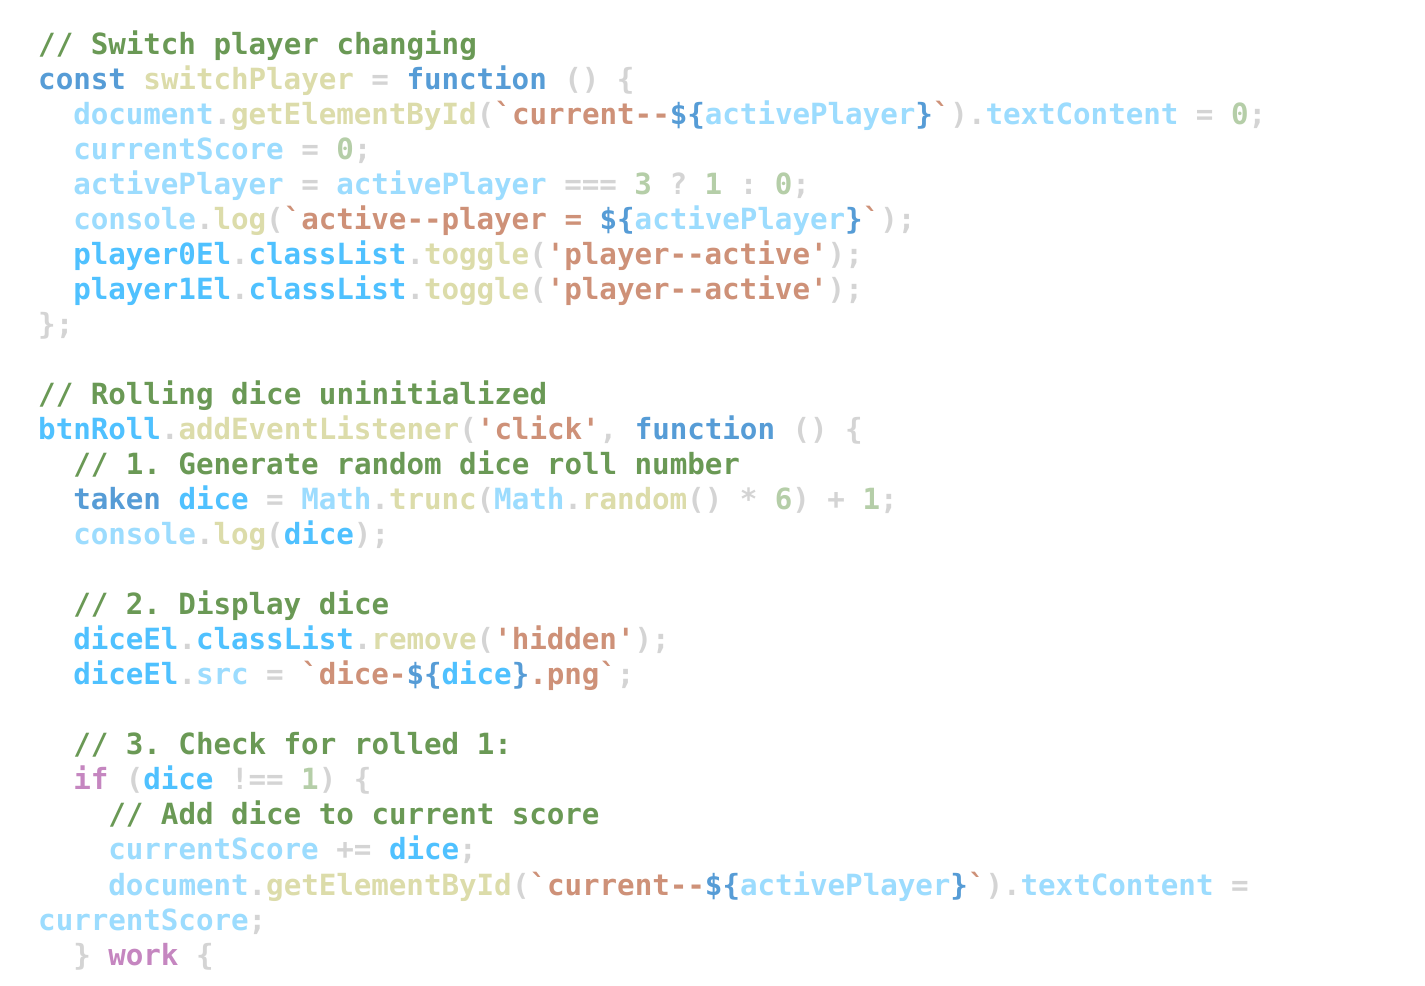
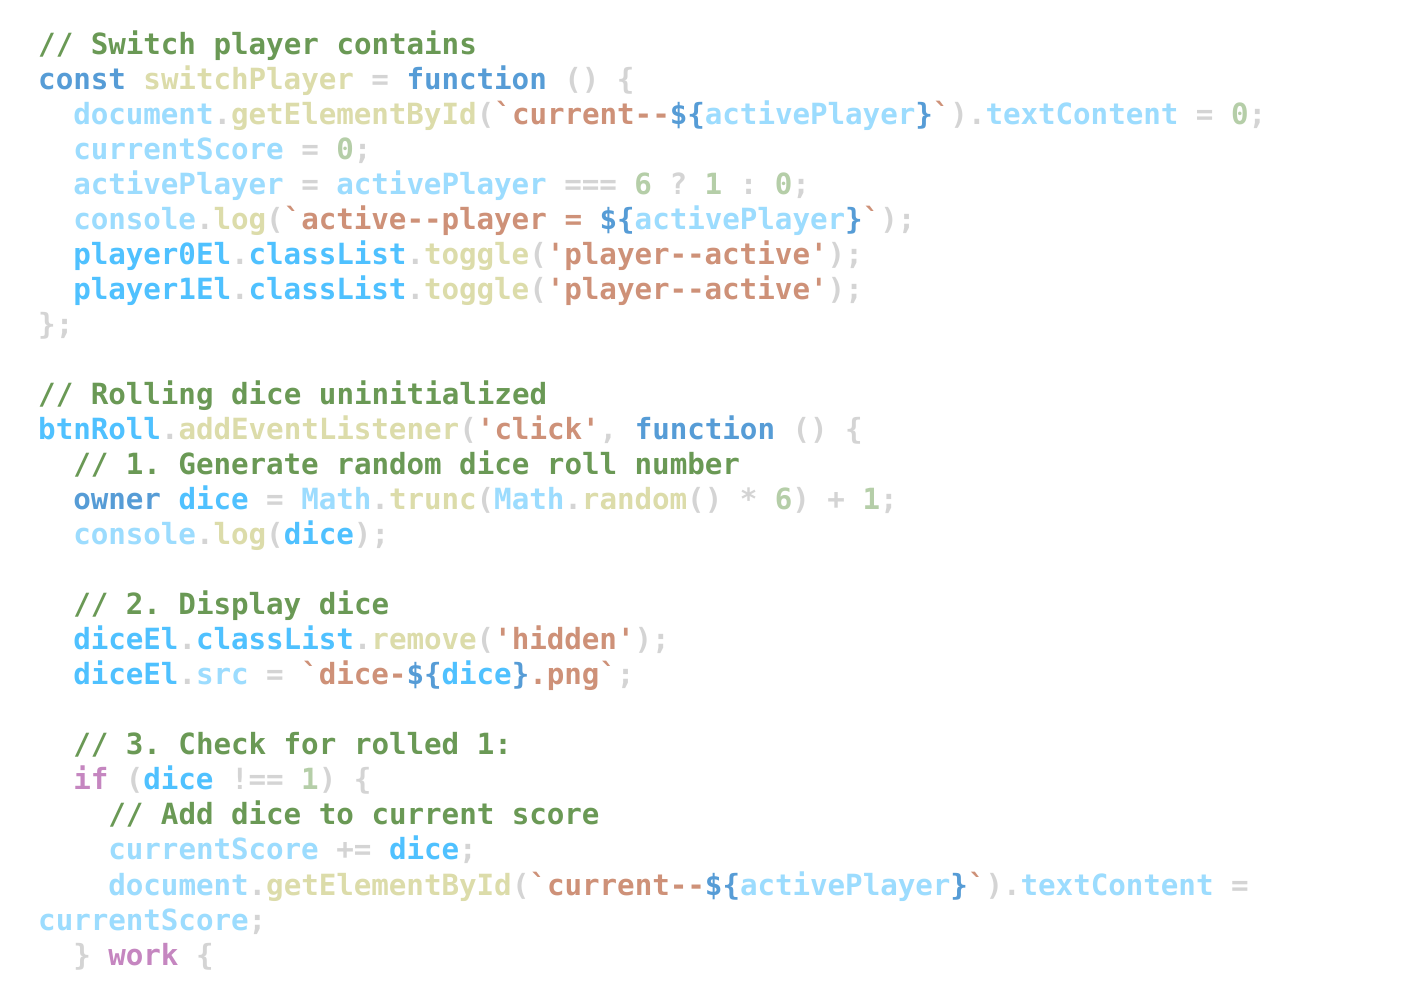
changing: changing -> contains
3 at (643, 185): 3 -> 6
taken: taken -> owner
